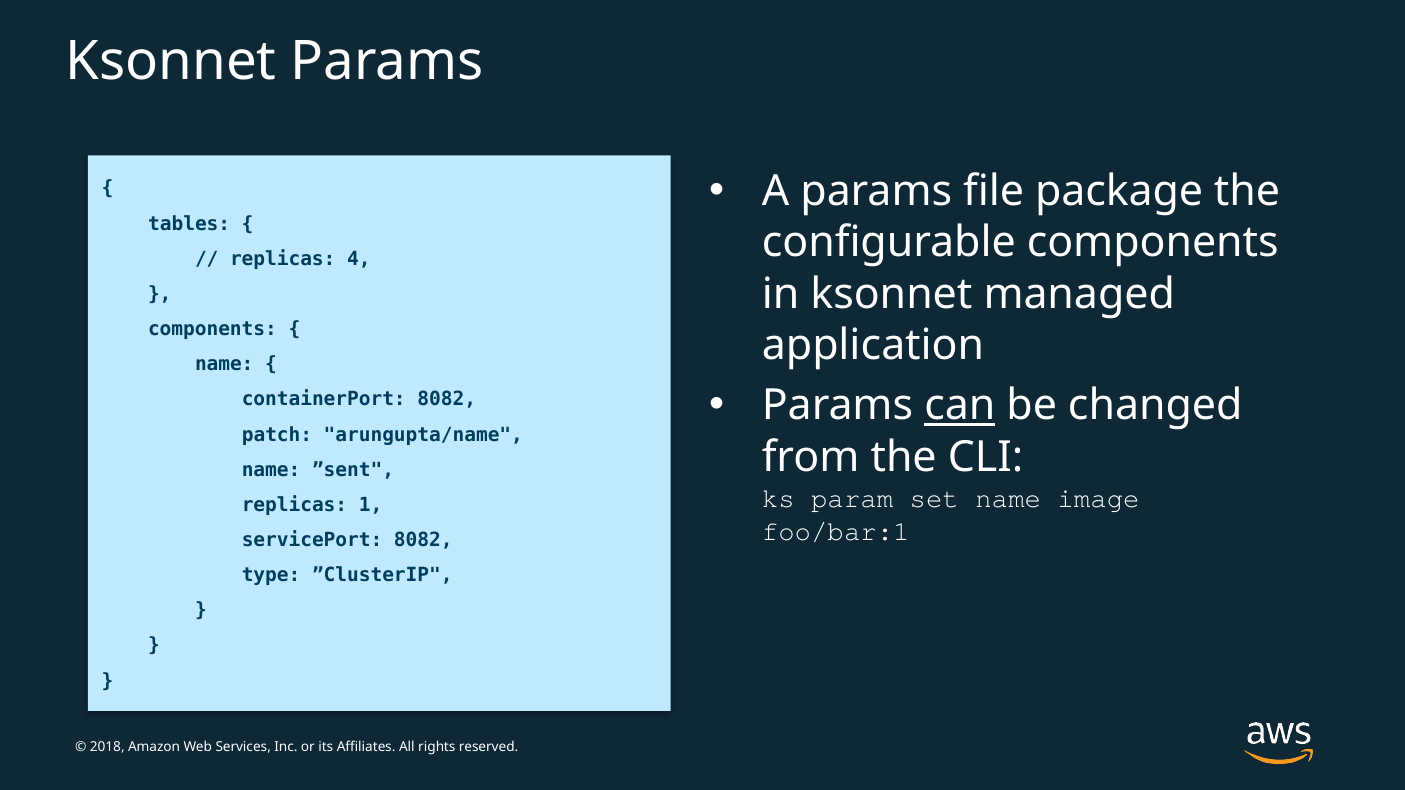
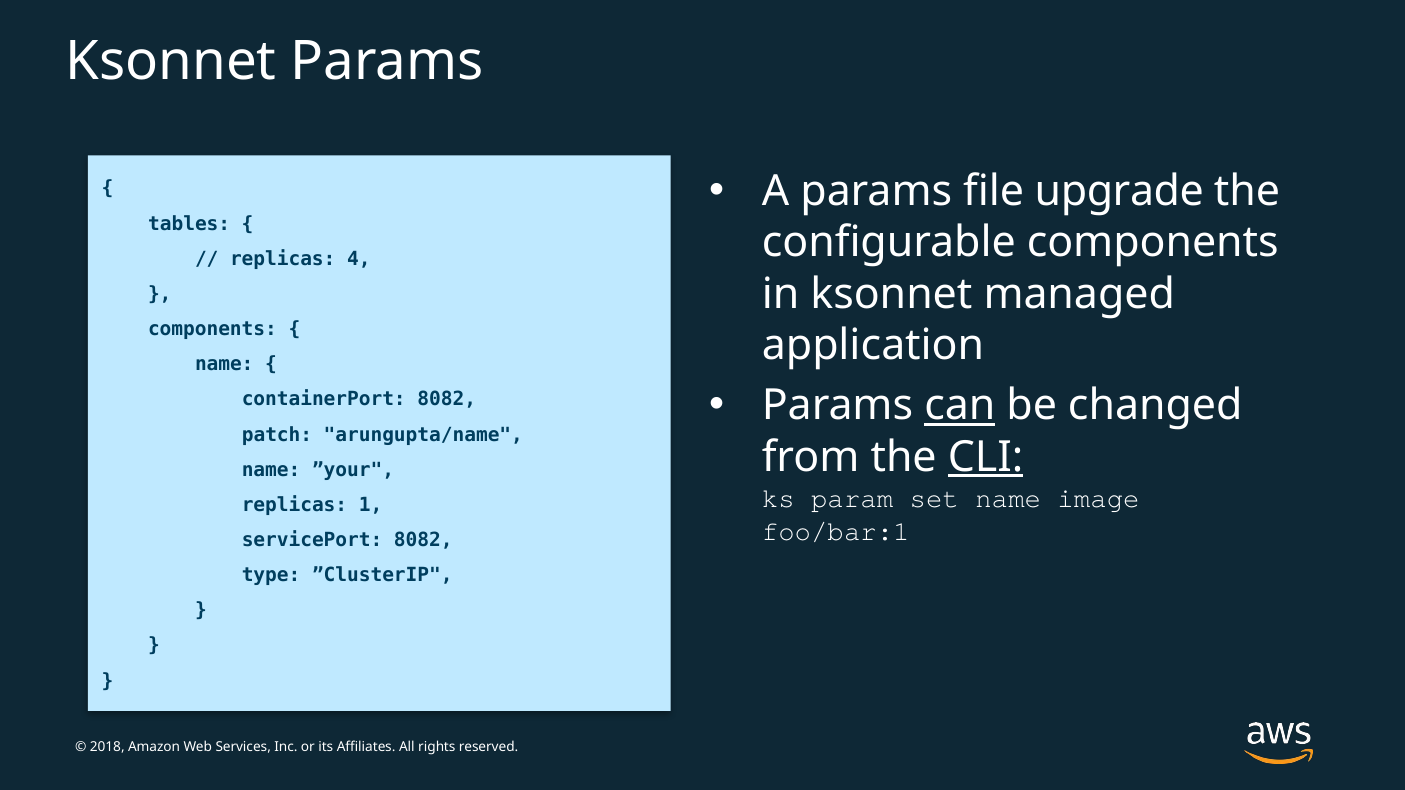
package: package -> upgrade
CLI underline: none -> present
”sent: ”sent -> ”your
